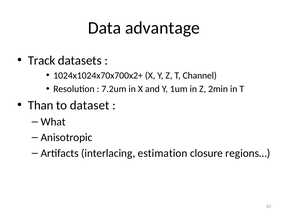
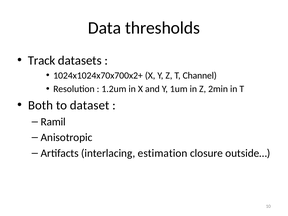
advantage: advantage -> thresholds
7.2um: 7.2um -> 1.2um
Than: Than -> Both
What: What -> Ramil
regions…: regions… -> outside…
